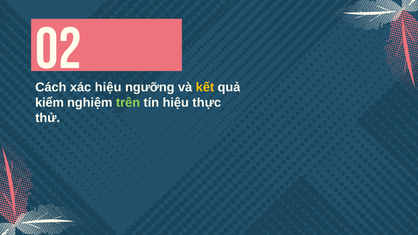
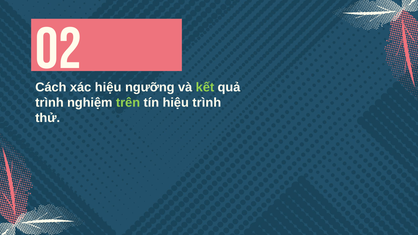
kết colour: yellow -> light green
kiểm at (50, 103): kiểm -> trình
hiệu thực: thực -> trình
